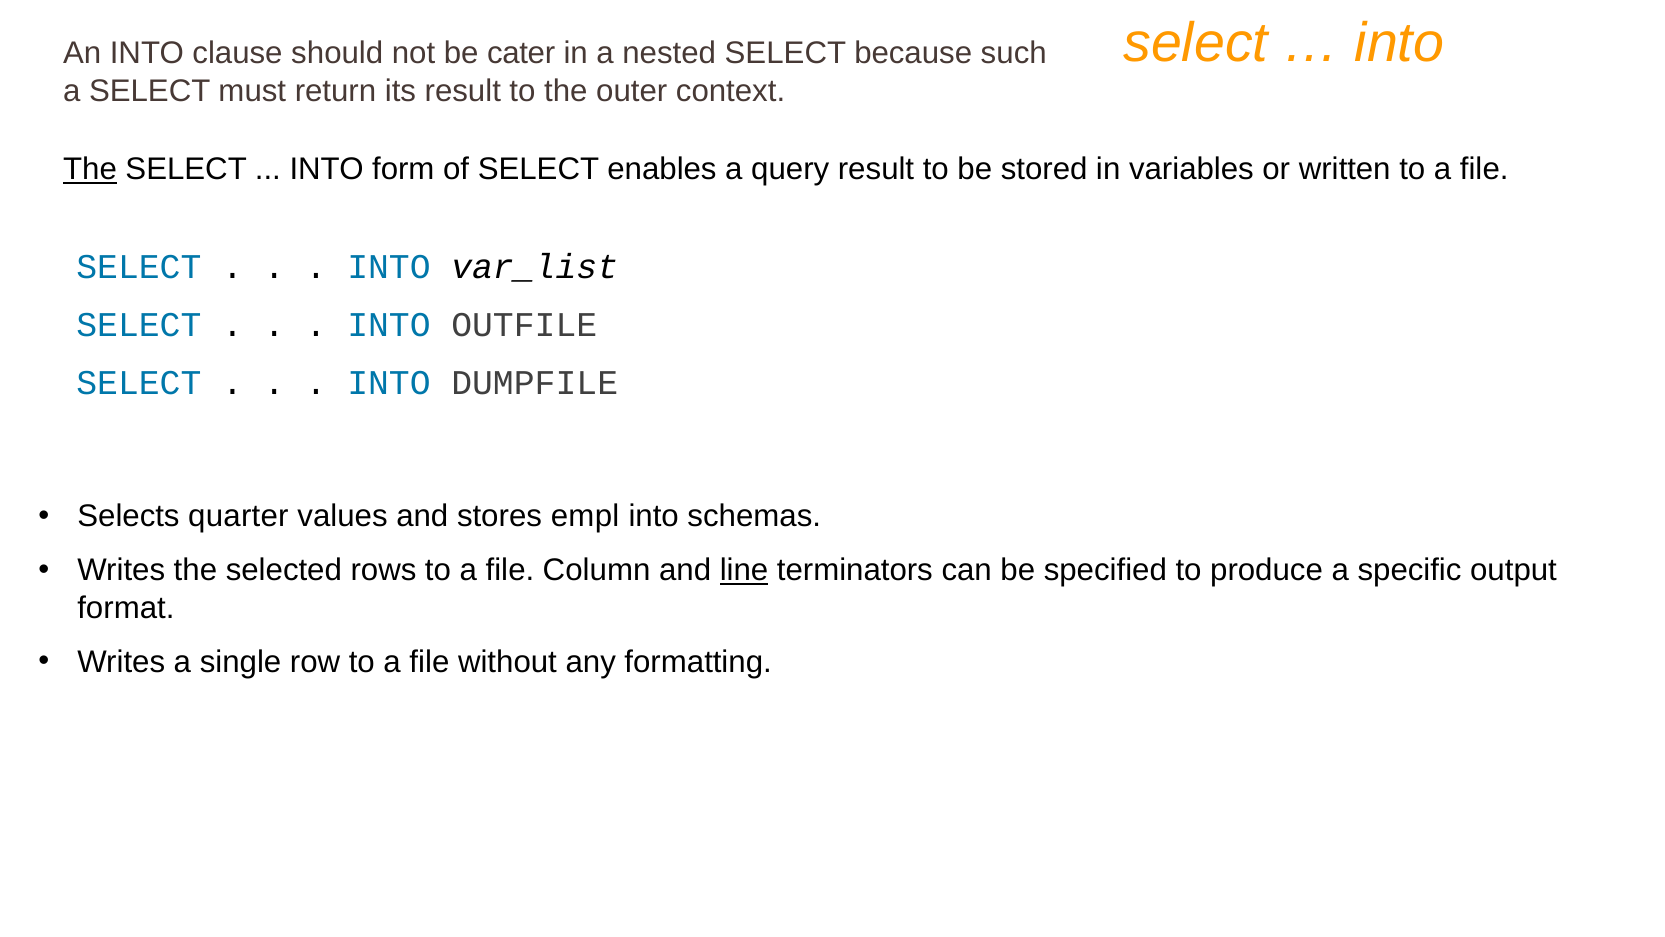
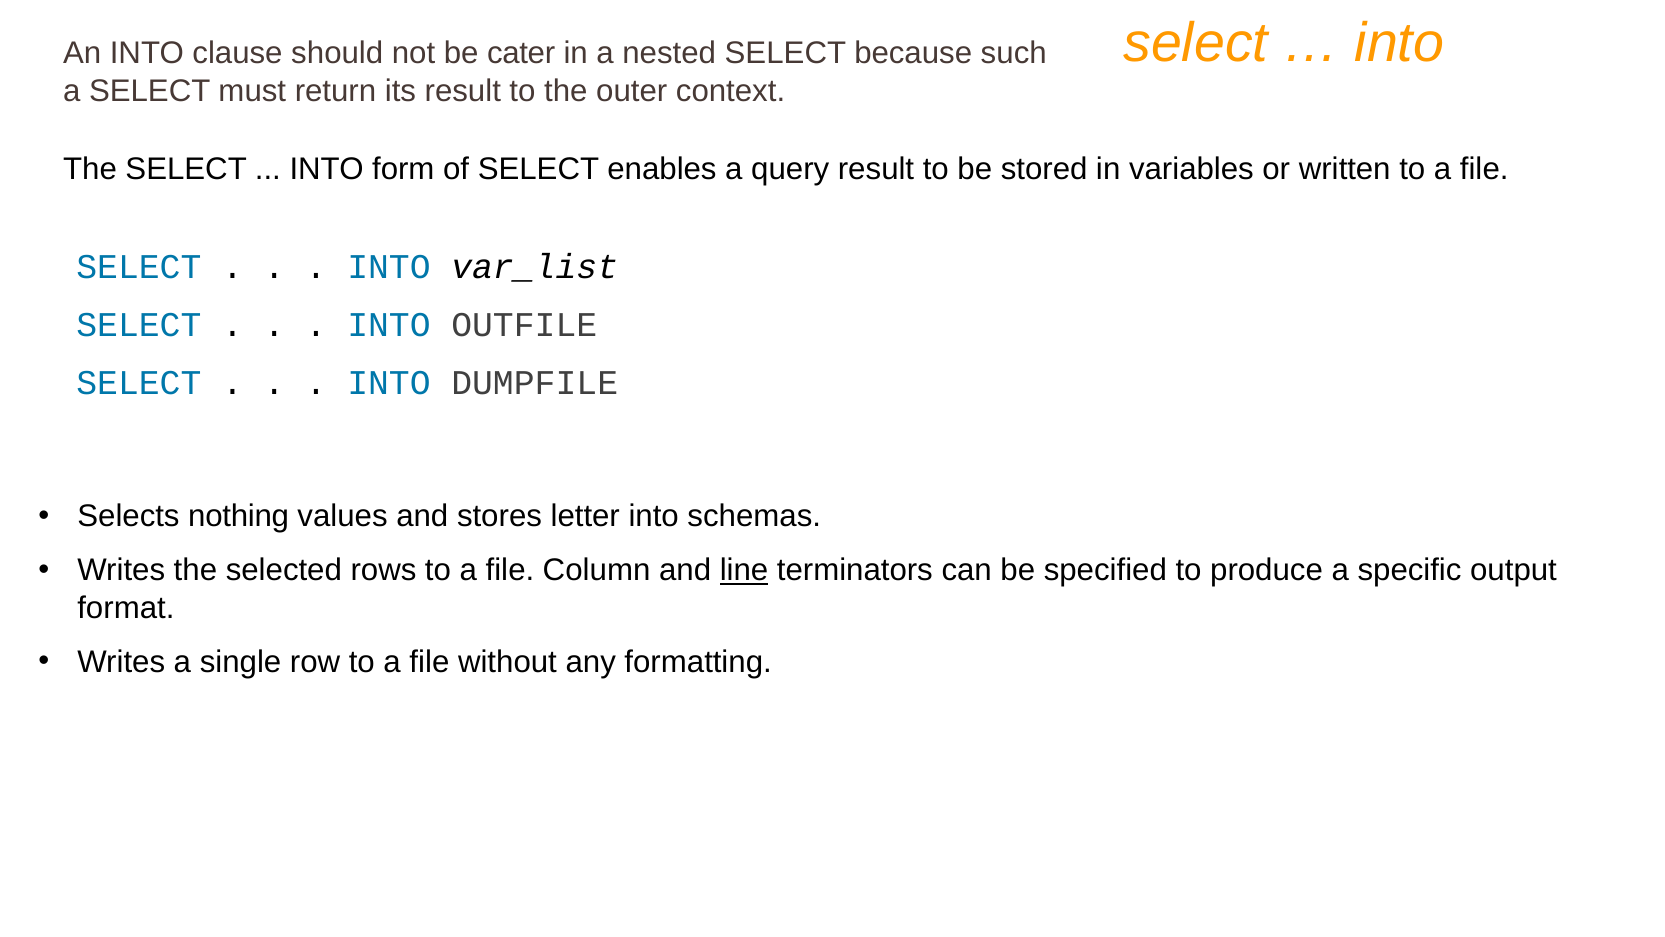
The at (90, 169) underline: present -> none
quarter: quarter -> nothing
empl: empl -> letter
